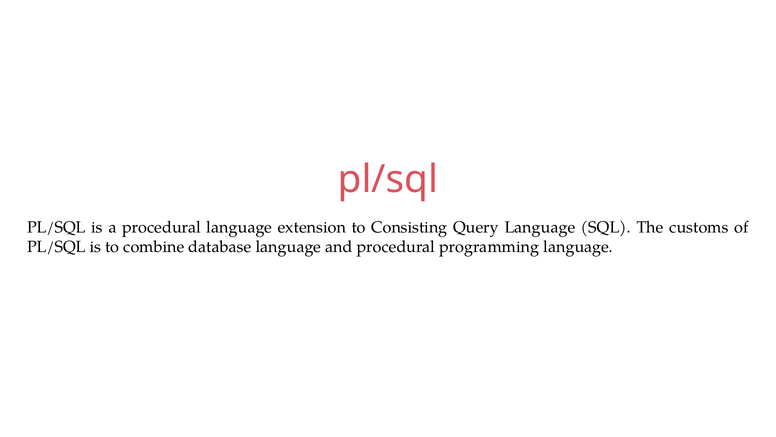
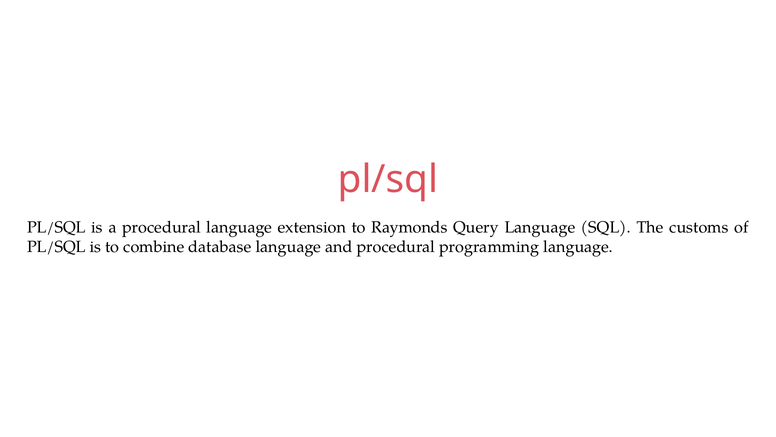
Consisting: Consisting -> Raymonds
